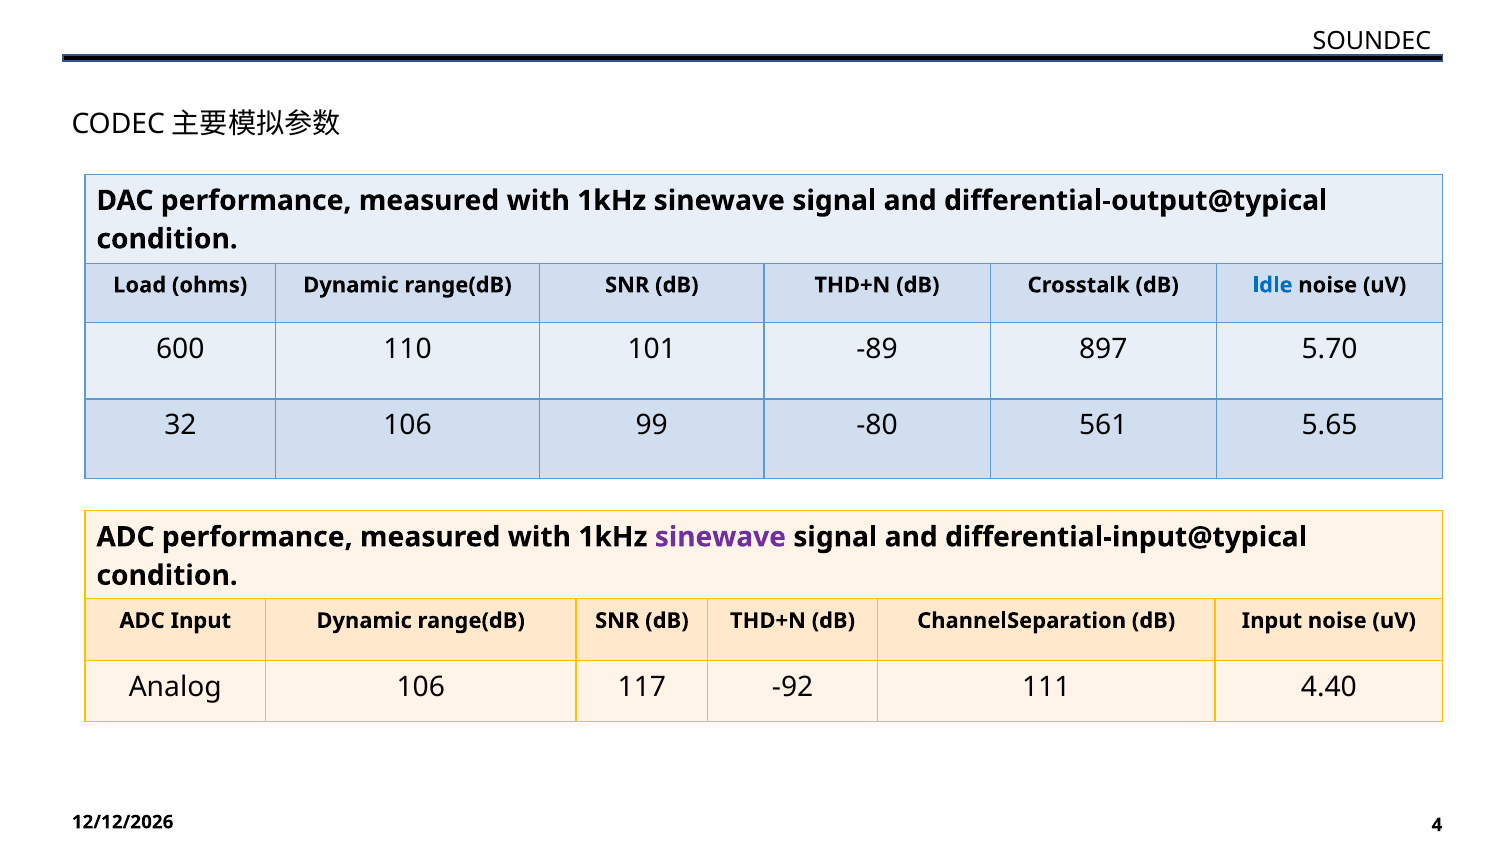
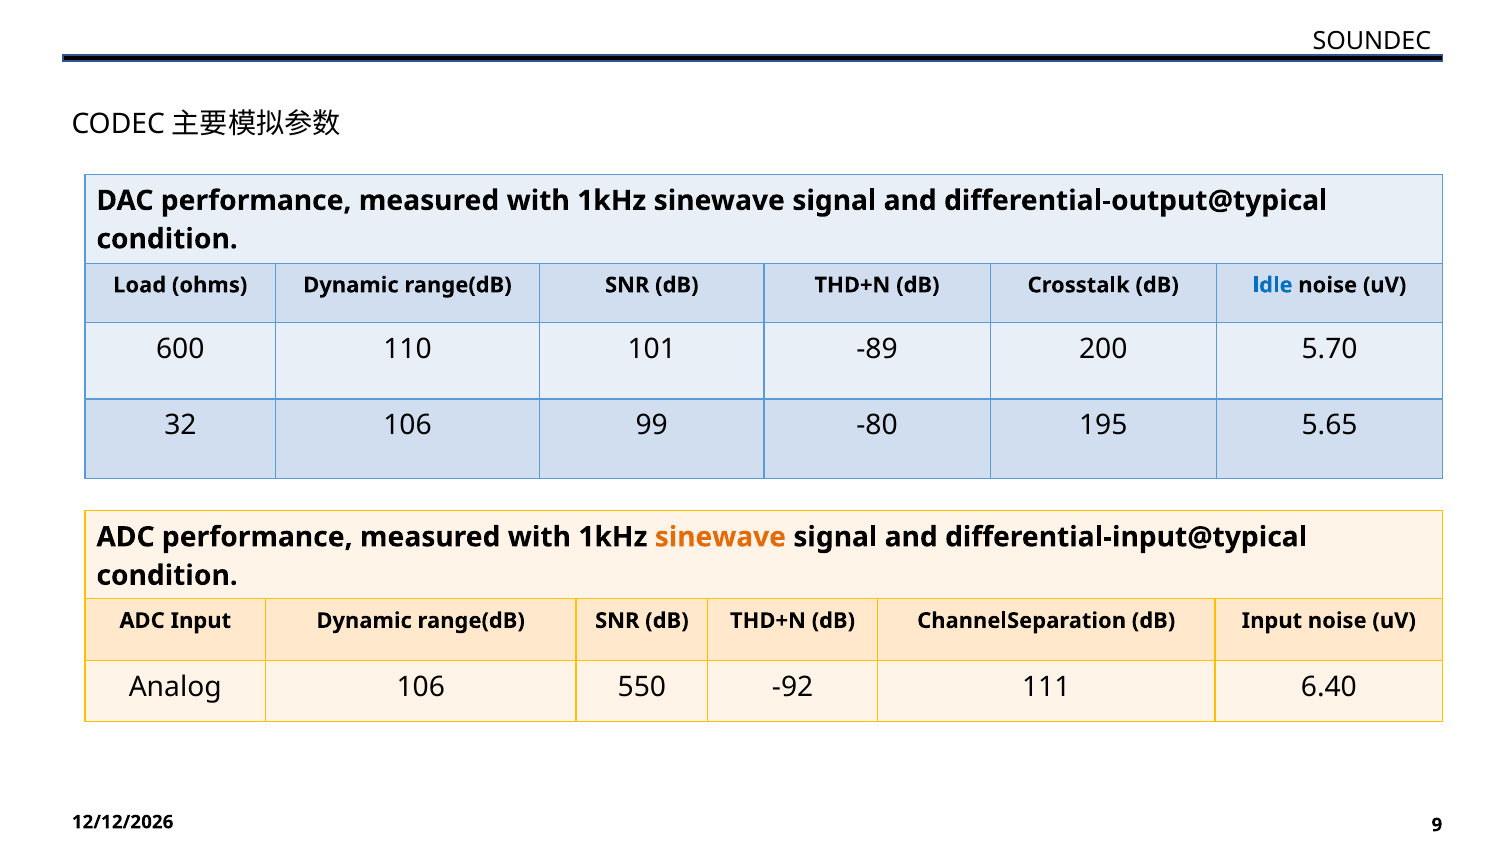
897: 897 -> 200
561: 561 -> 195
sinewave at (720, 537) colour: purple -> orange
117: 117 -> 550
4.40: 4.40 -> 6.40
4: 4 -> 9
